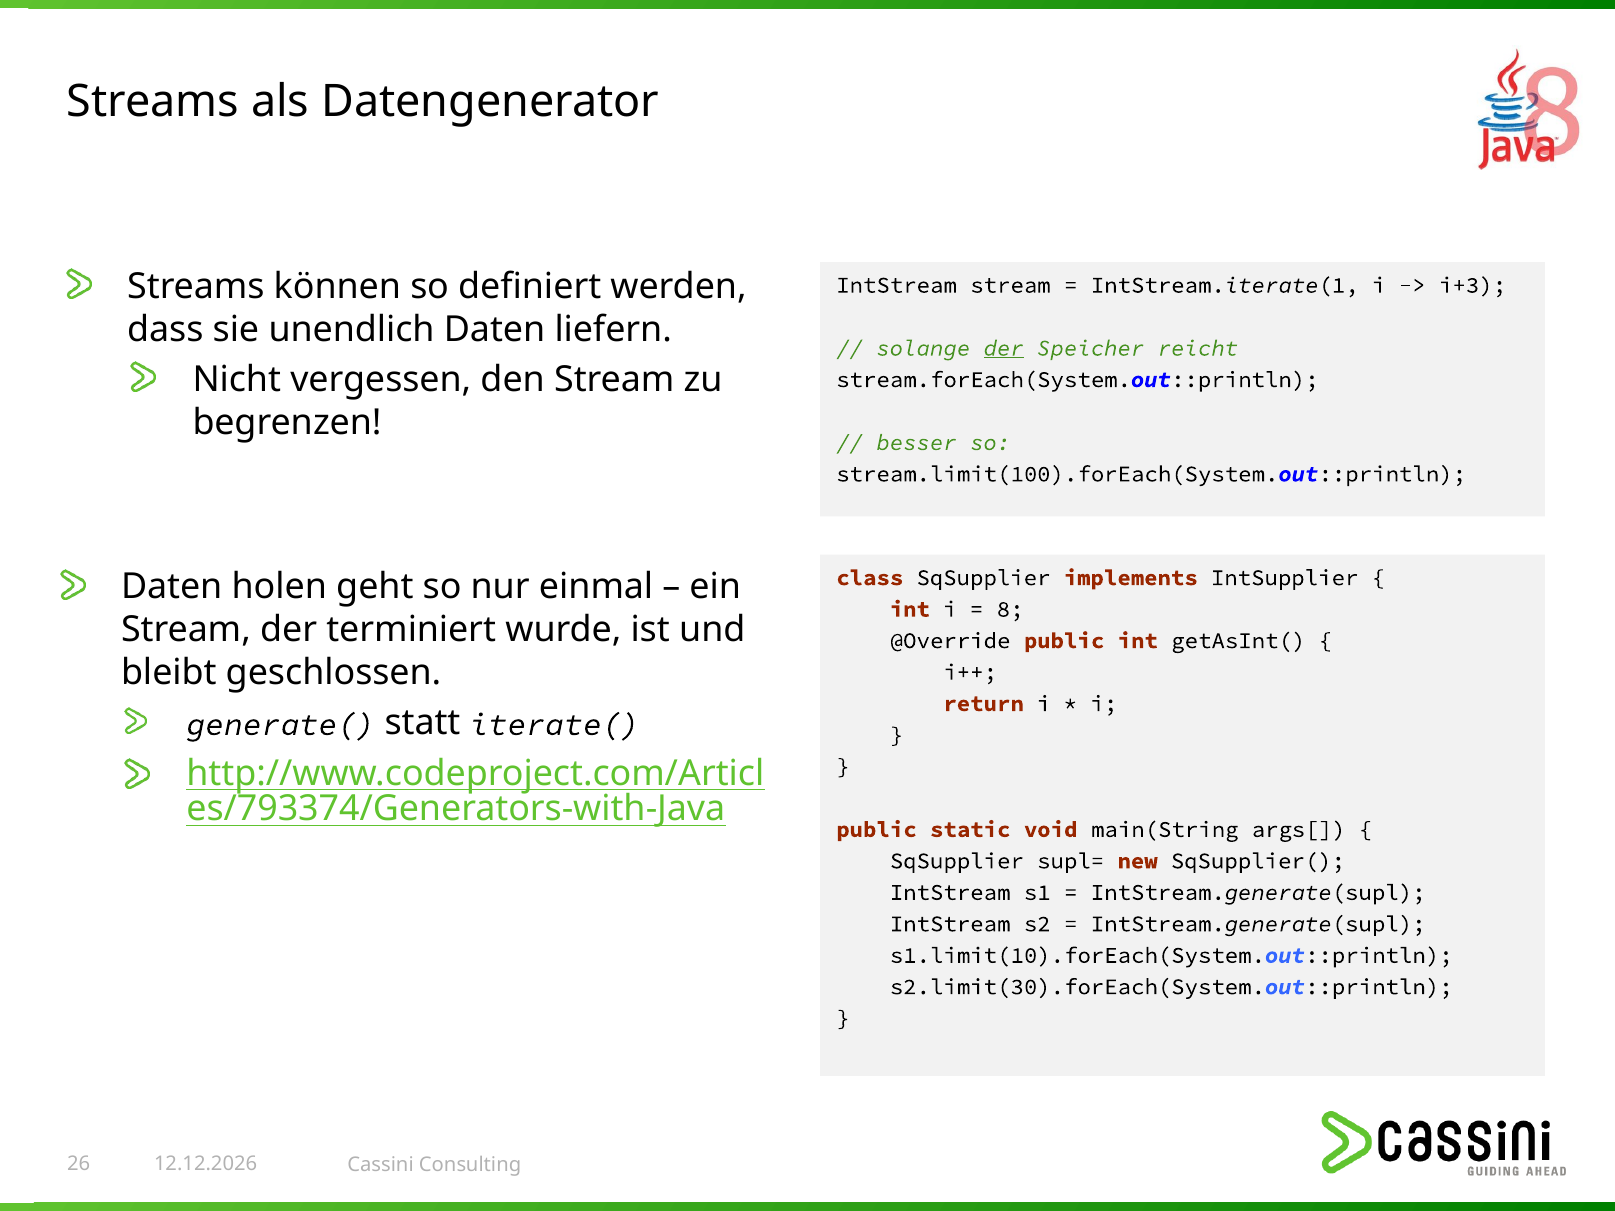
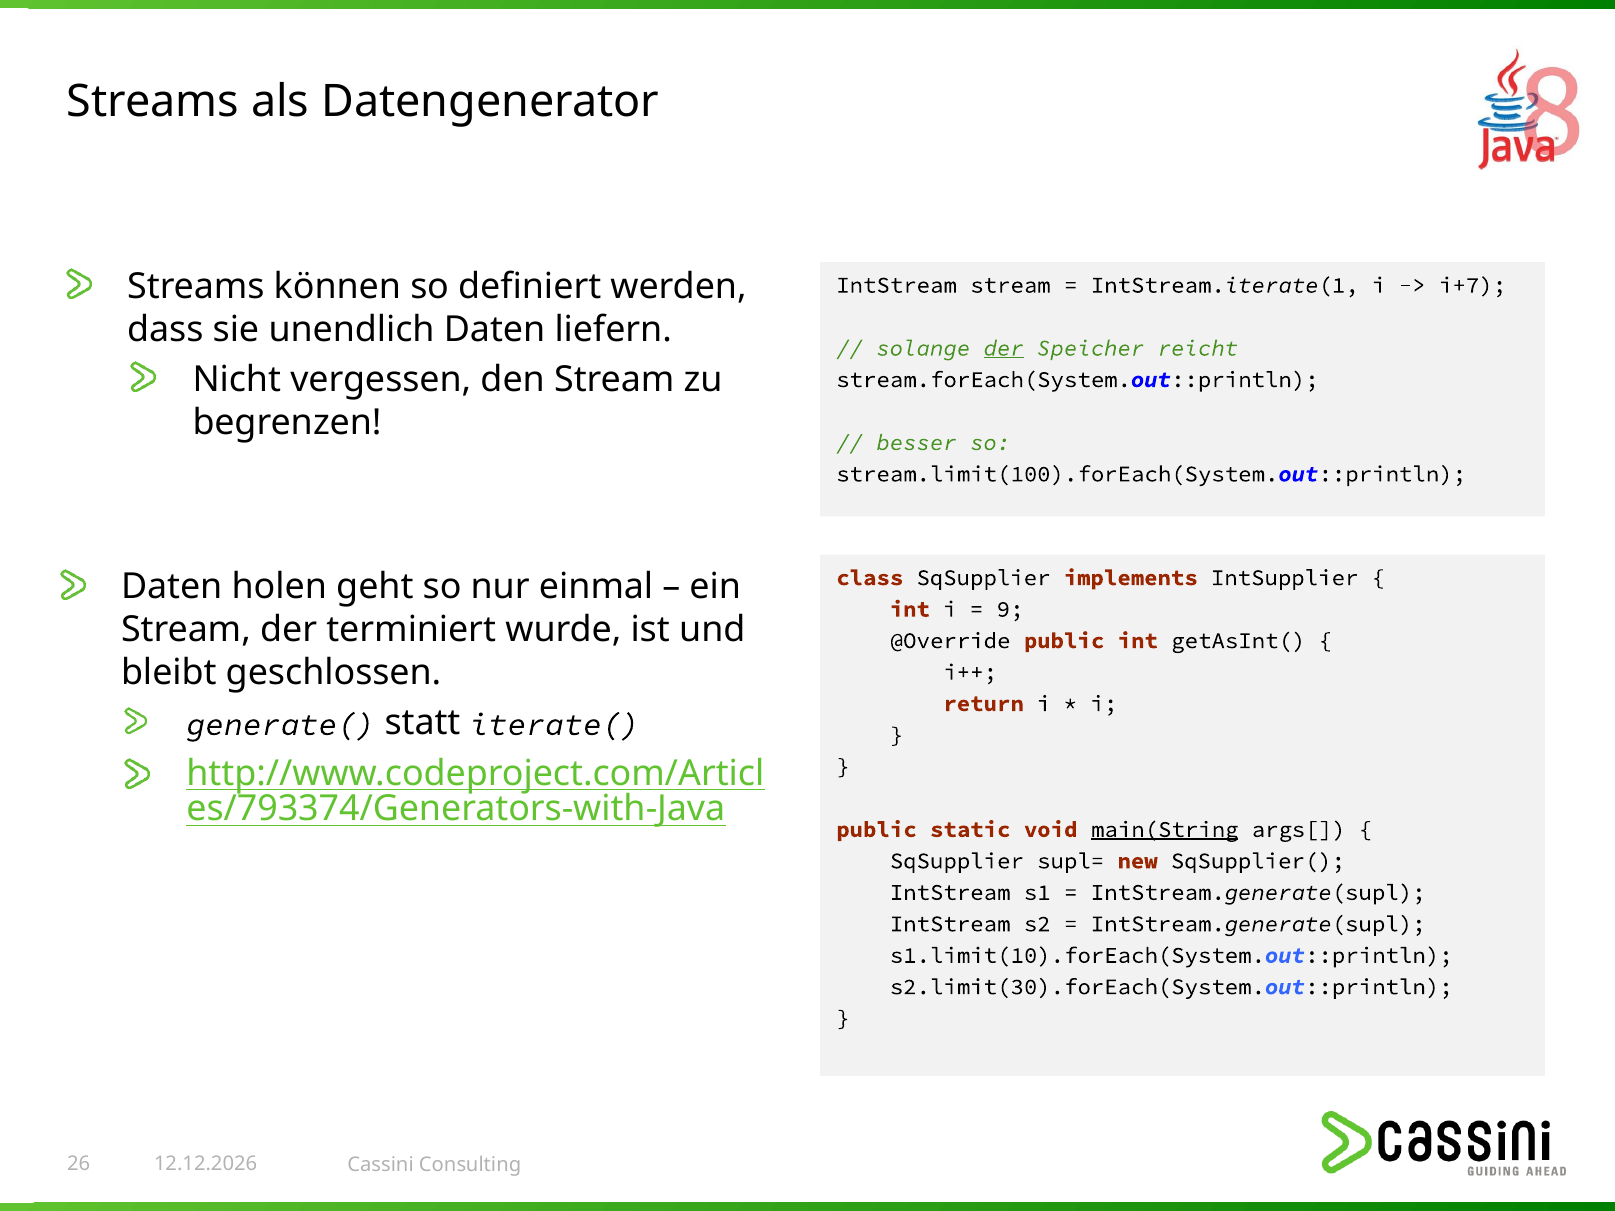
i+3: i+3 -> i+7
8: 8 -> 9
main(String underline: none -> present
